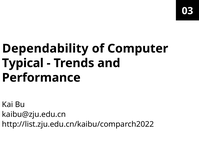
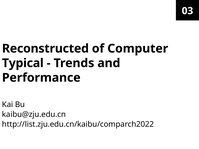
Dependability: Dependability -> Reconstructed
